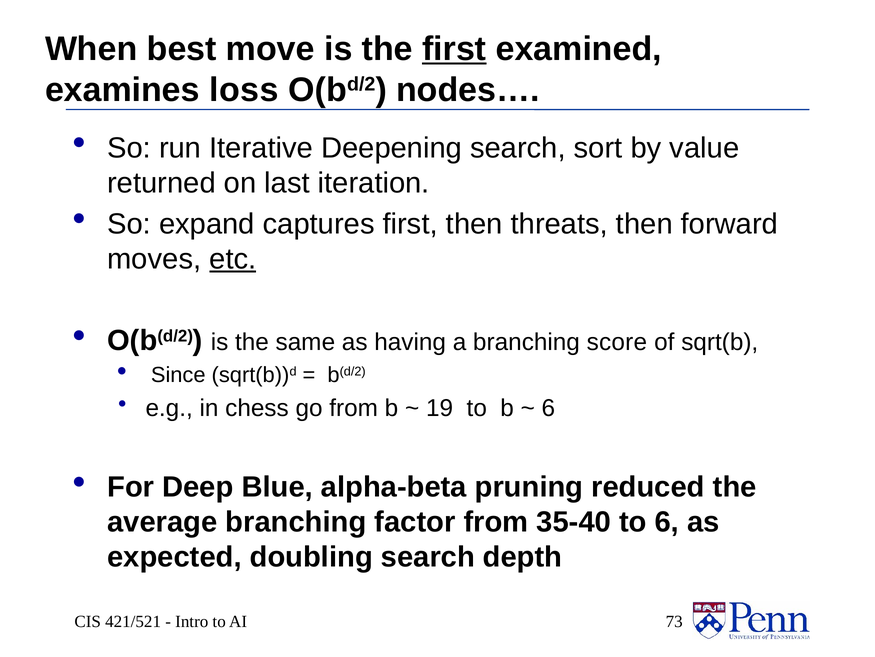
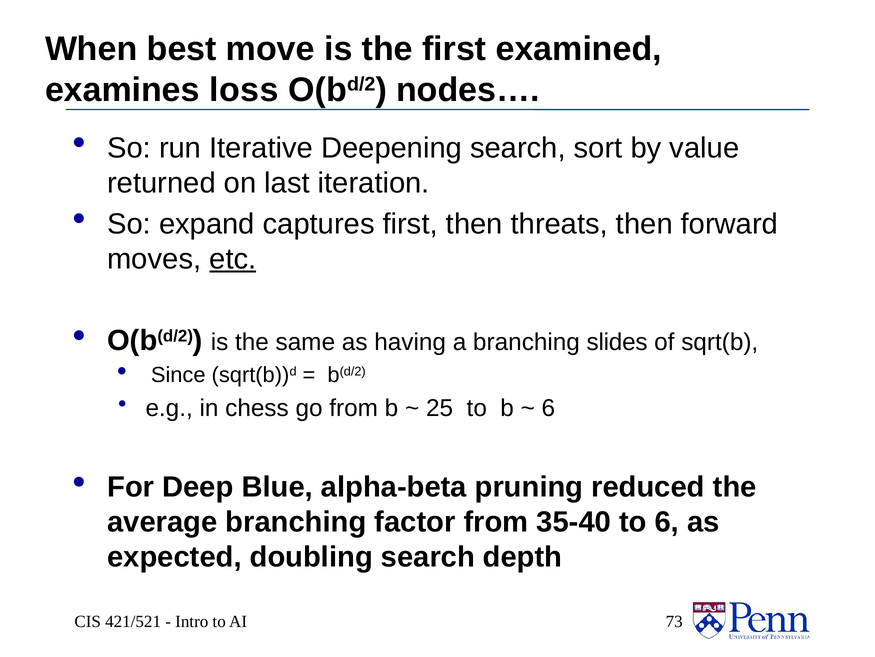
first at (454, 49) underline: present -> none
score: score -> slides
19: 19 -> 25
